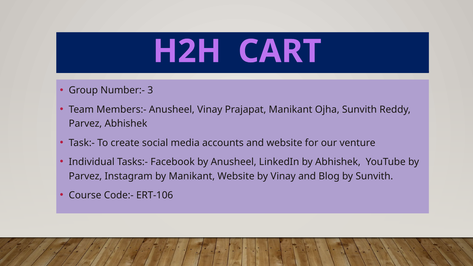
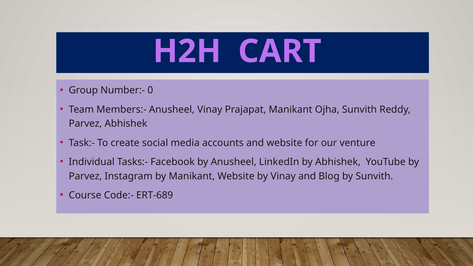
3: 3 -> 0
ERT-106: ERT-106 -> ERT-689
